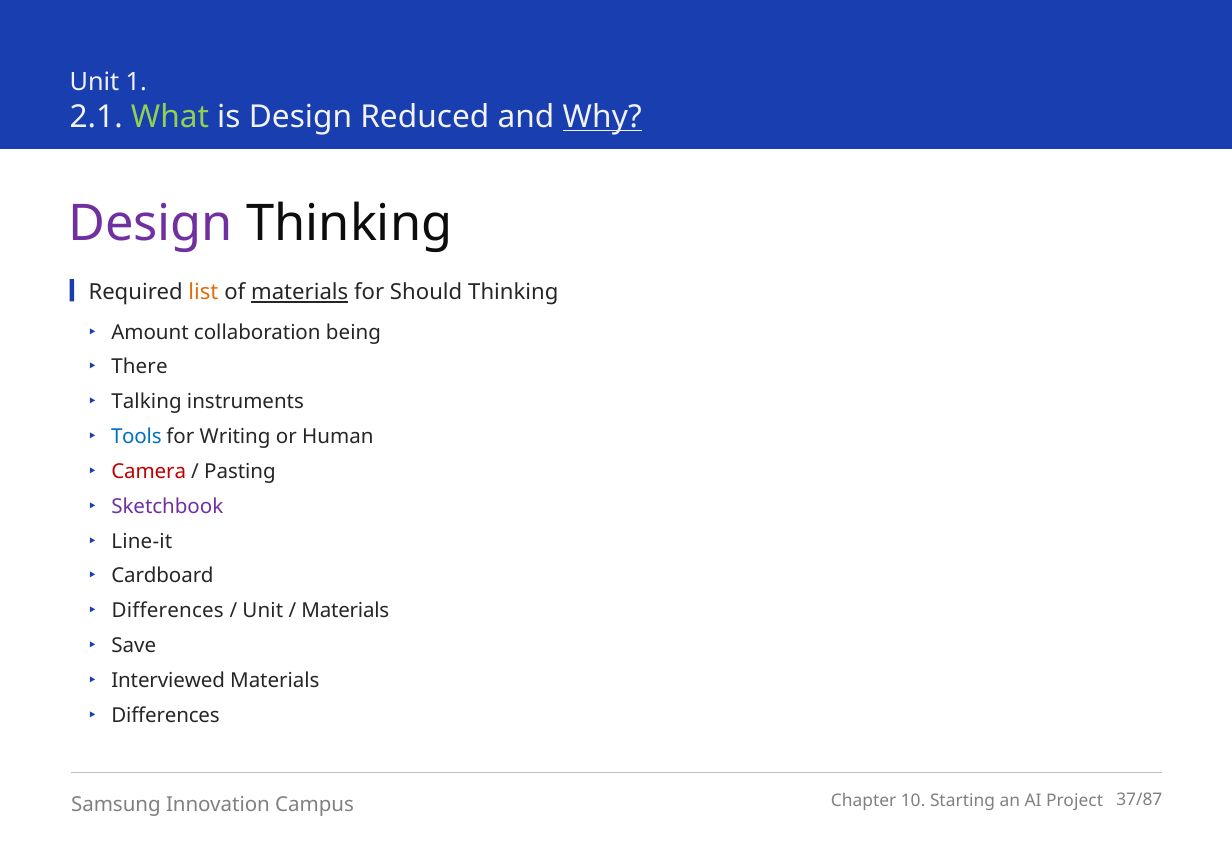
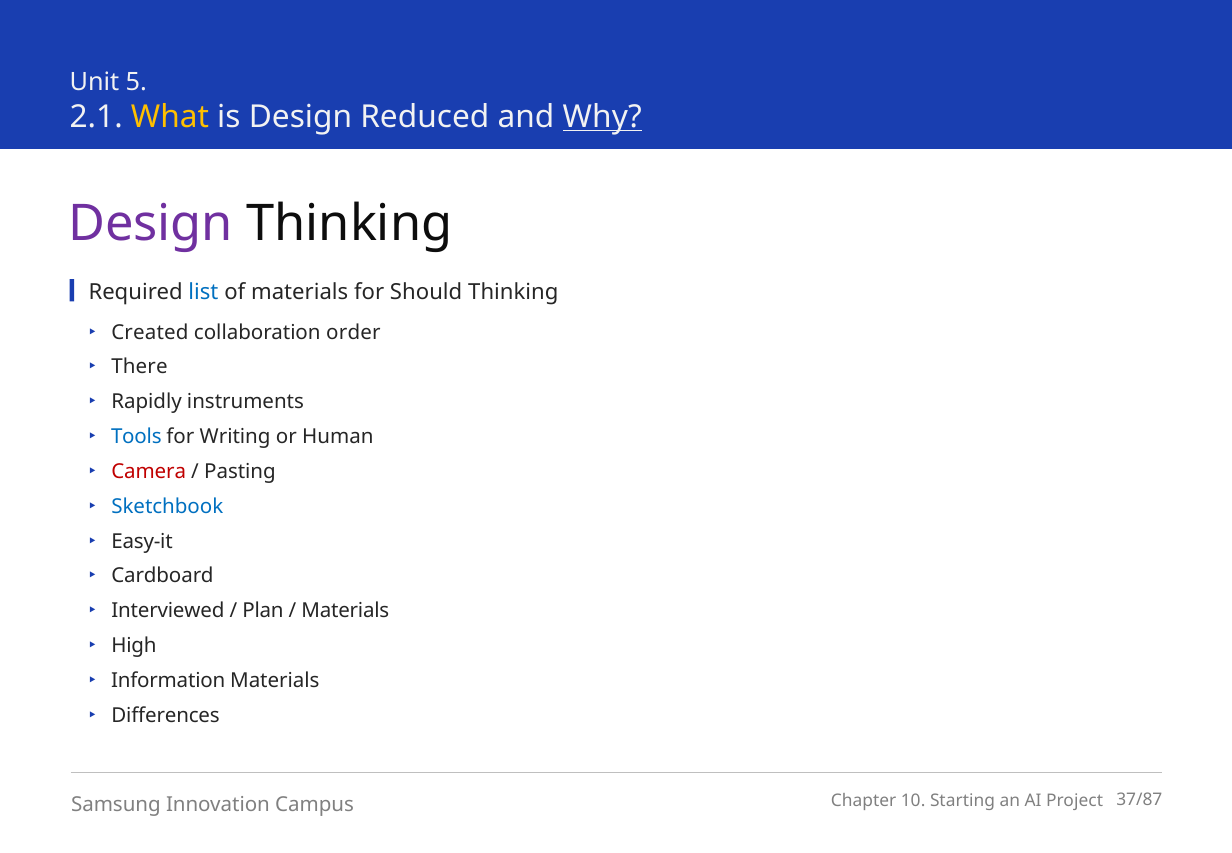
1: 1 -> 5
What colour: light green -> yellow
list colour: orange -> blue
materials at (300, 293) underline: present -> none
Amount: Amount -> Created
being: being -> order
Talking: Talking -> Rapidly
Sketchbook colour: purple -> blue
Line-it: Line-it -> Easy-it
Differences at (168, 611): Differences -> Interviewed
Unit at (263, 611): Unit -> Plan
Save: Save -> High
Interviewed: Interviewed -> Information
